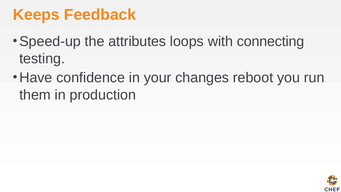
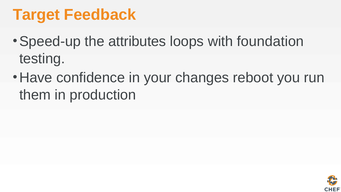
Keeps: Keeps -> Target
connecting: connecting -> foundation
